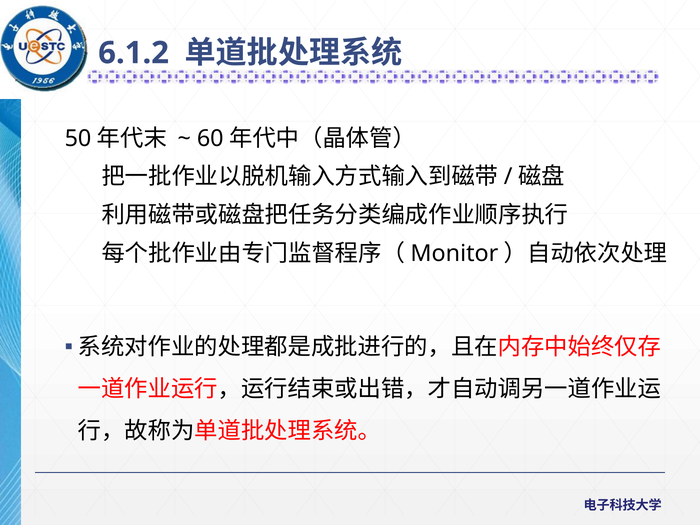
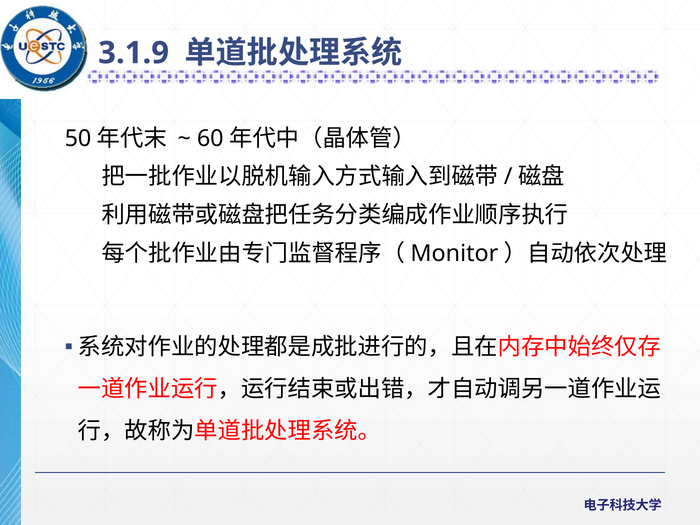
6.1.2: 6.1.2 -> 3.1.9
